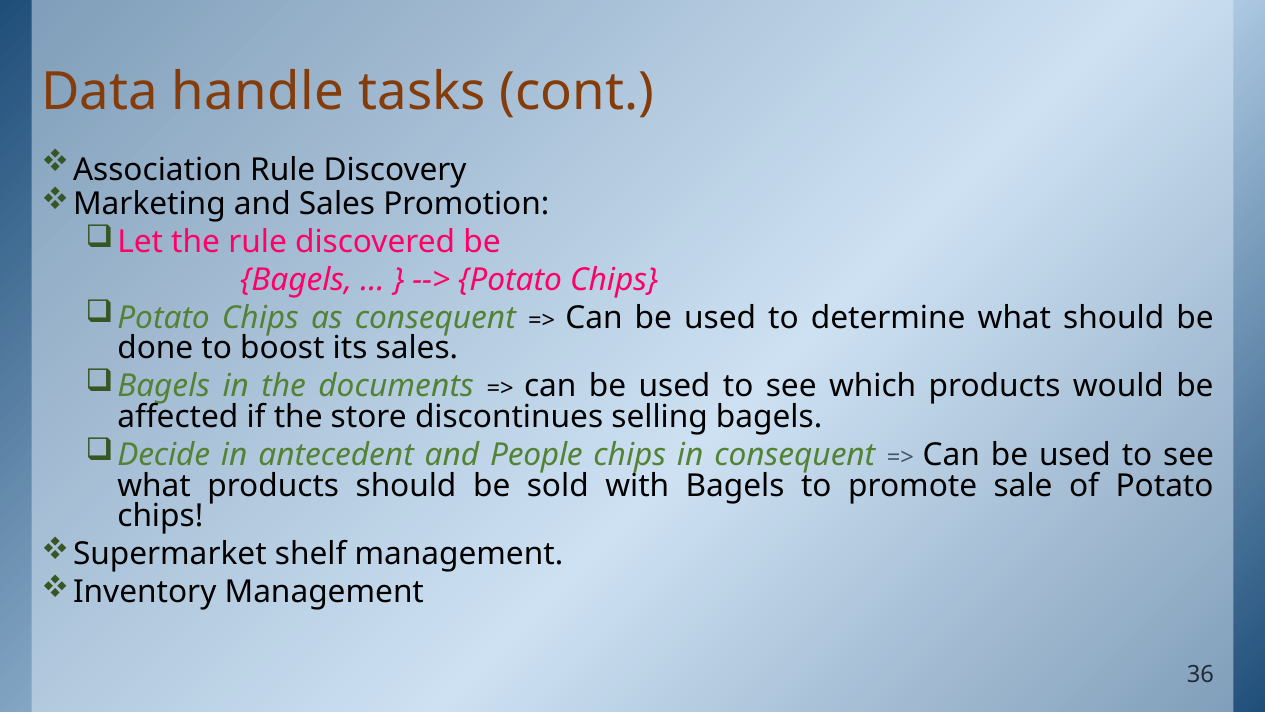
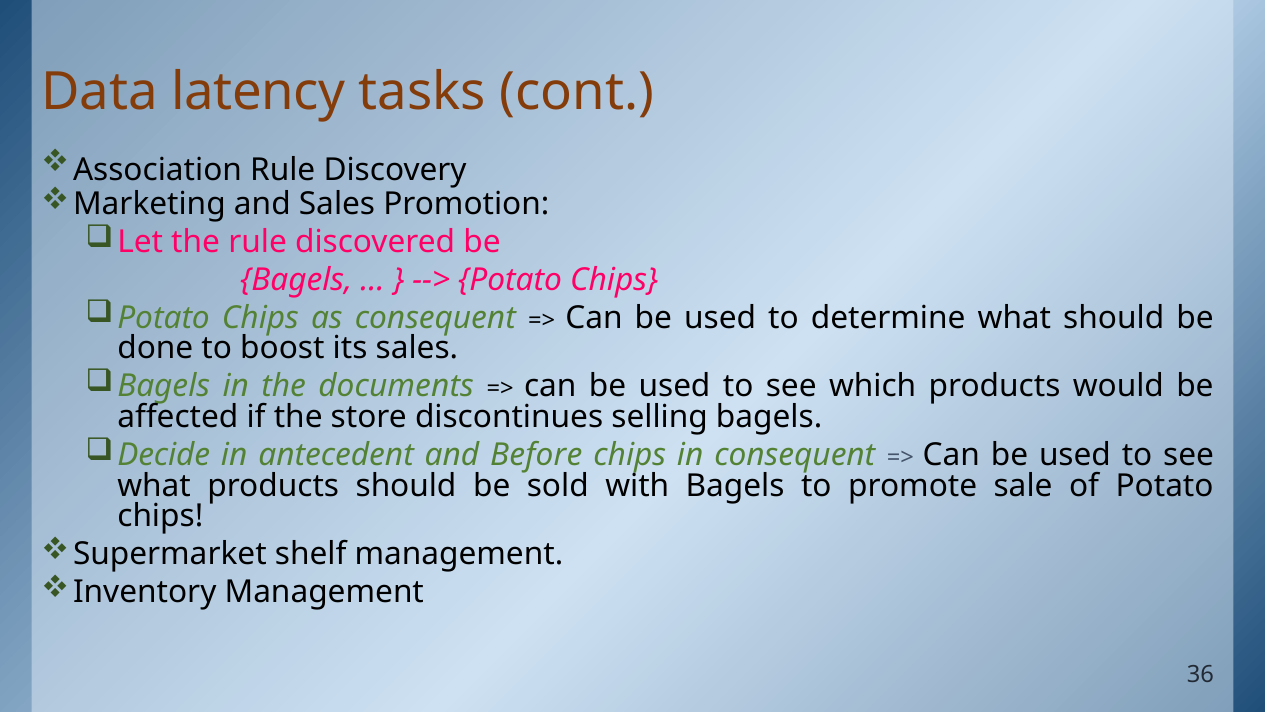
handle: handle -> latency
People: People -> Before
